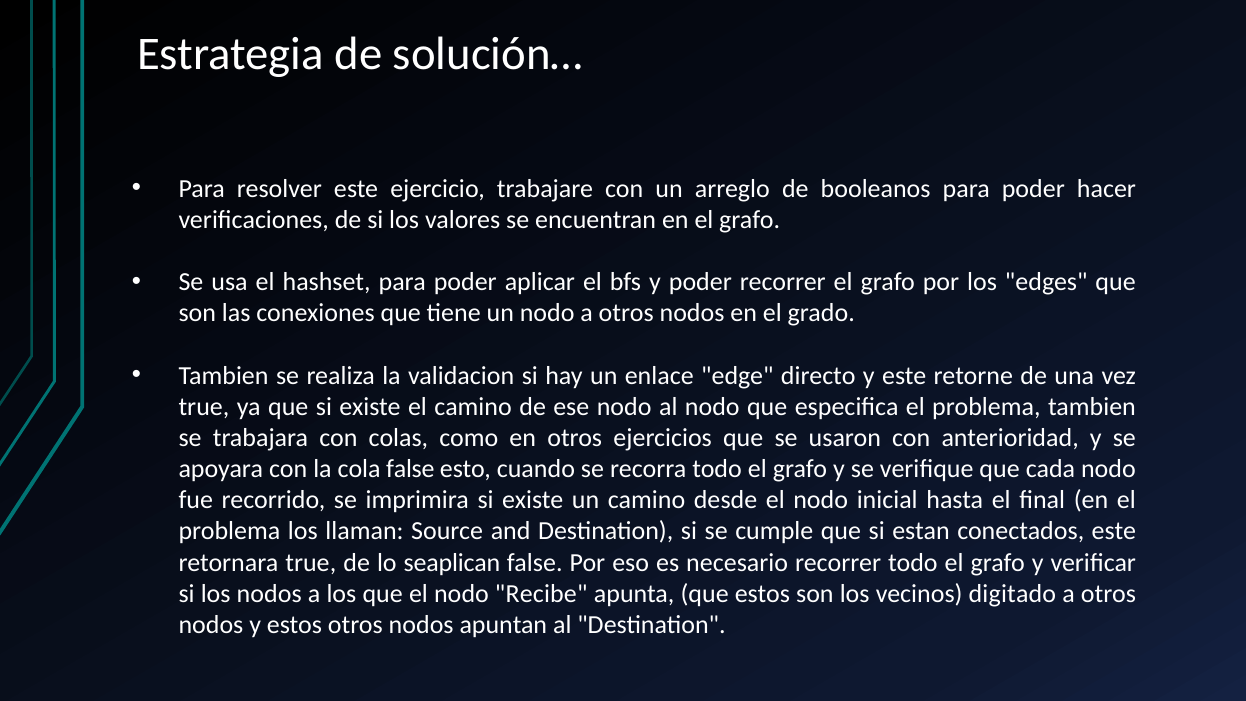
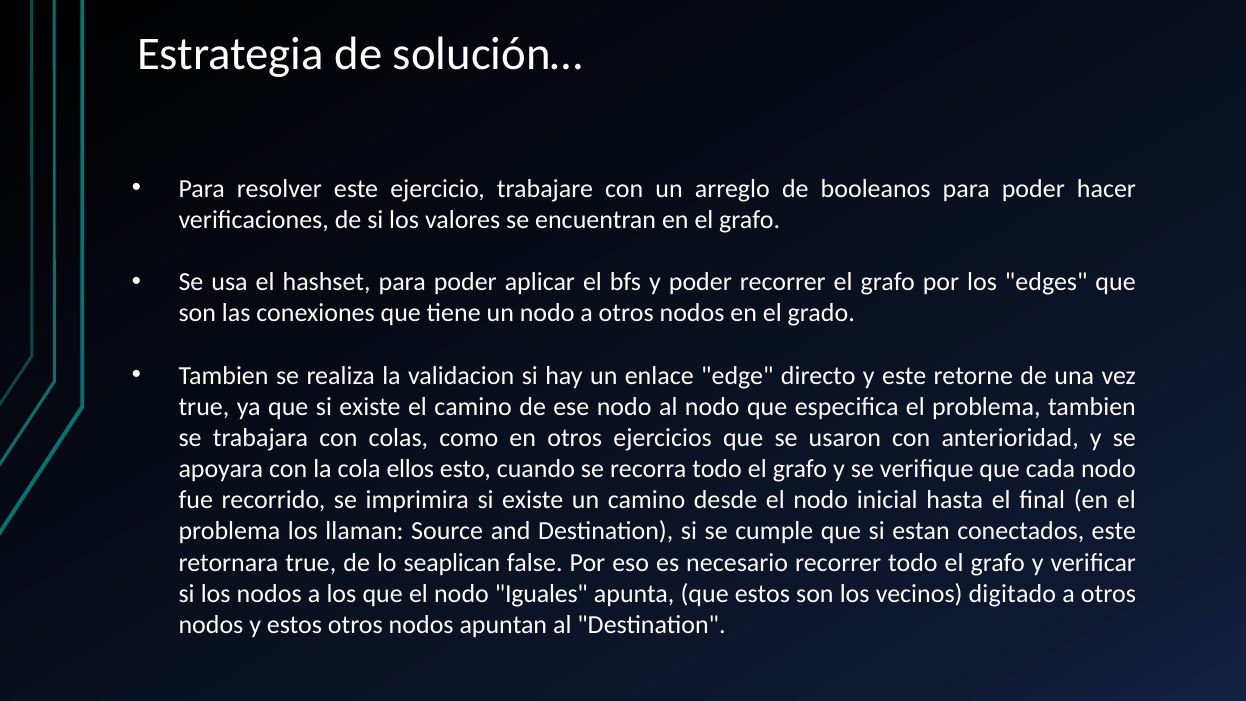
cola false: false -> ellos
Recibe: Recibe -> Iguales
